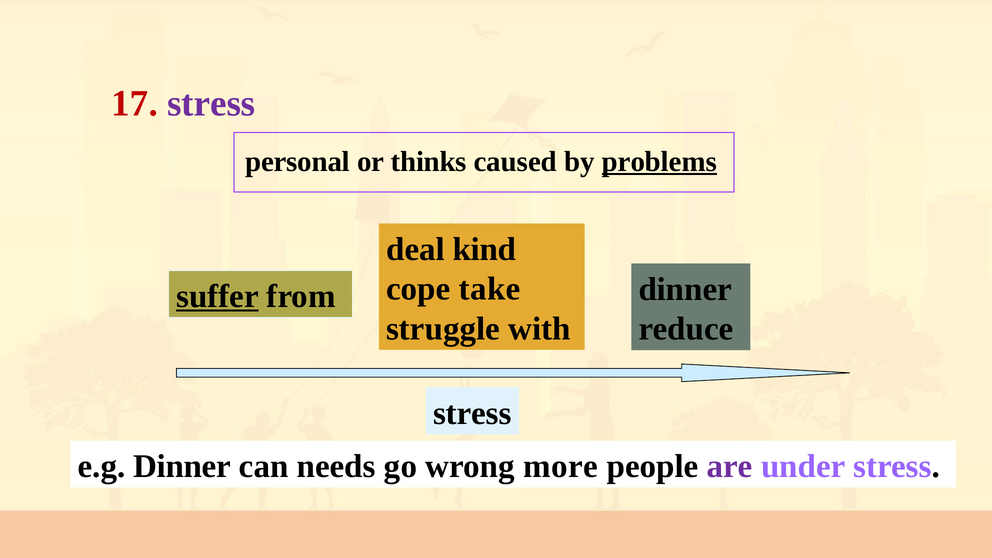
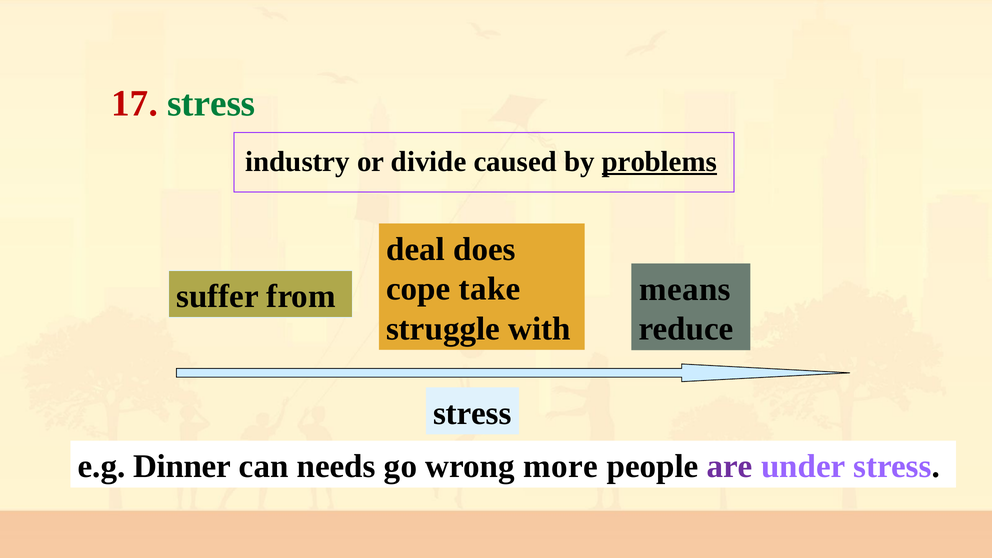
stress at (211, 103) colour: purple -> green
personal: personal -> industry
thinks: thinks -> divide
kind: kind -> does
dinner at (685, 289): dinner -> means
suffer underline: present -> none
